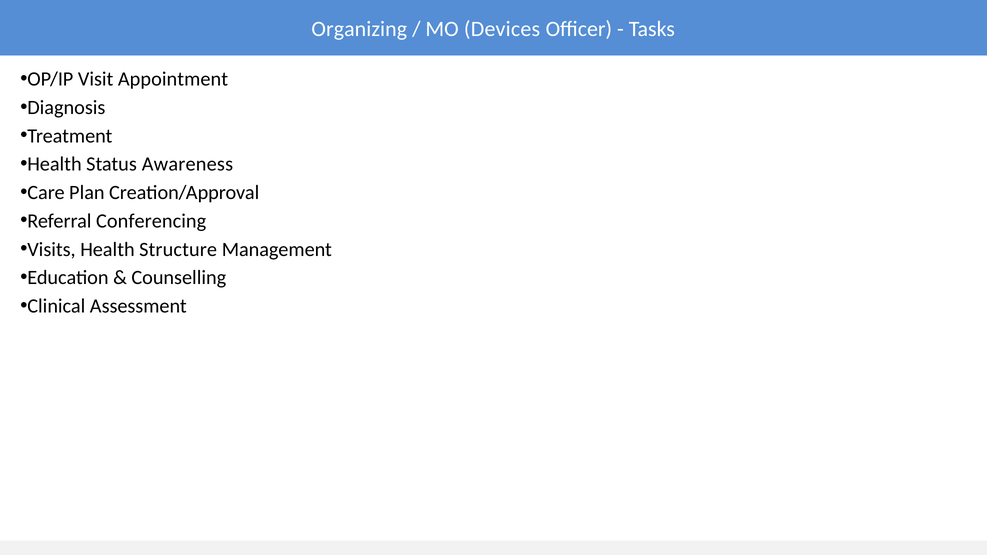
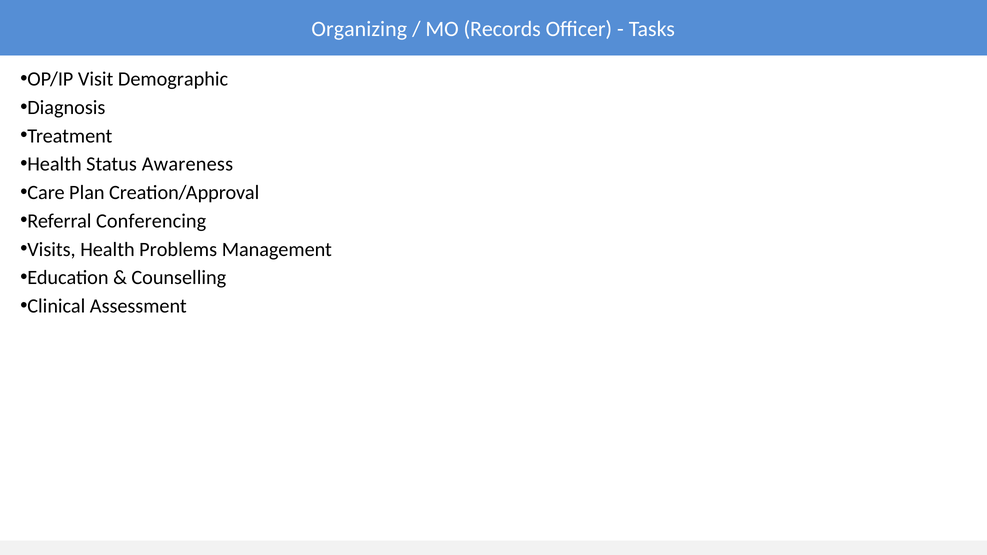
Devices: Devices -> Records
Appointment: Appointment -> Demographic
Structure: Structure -> Problems
